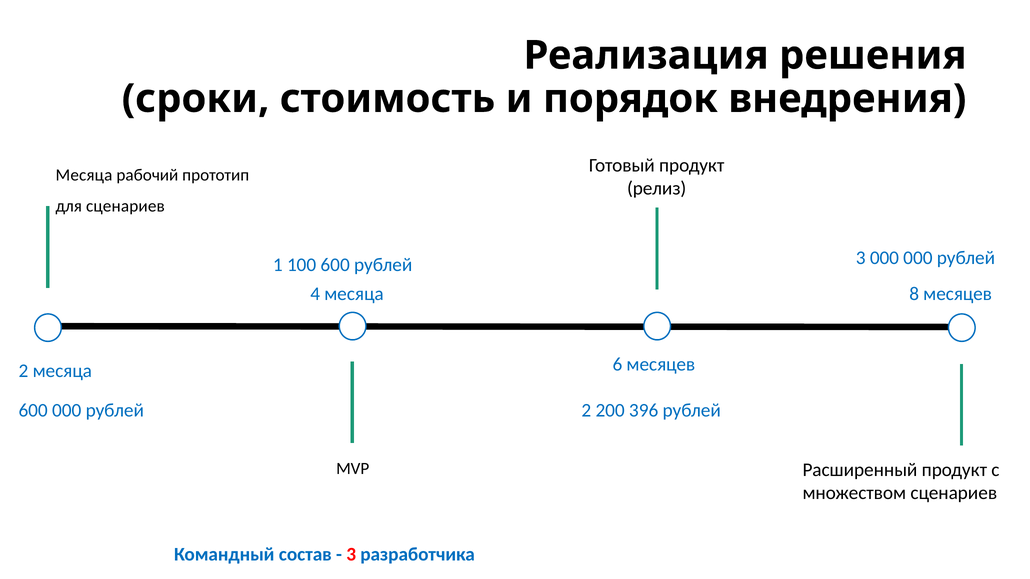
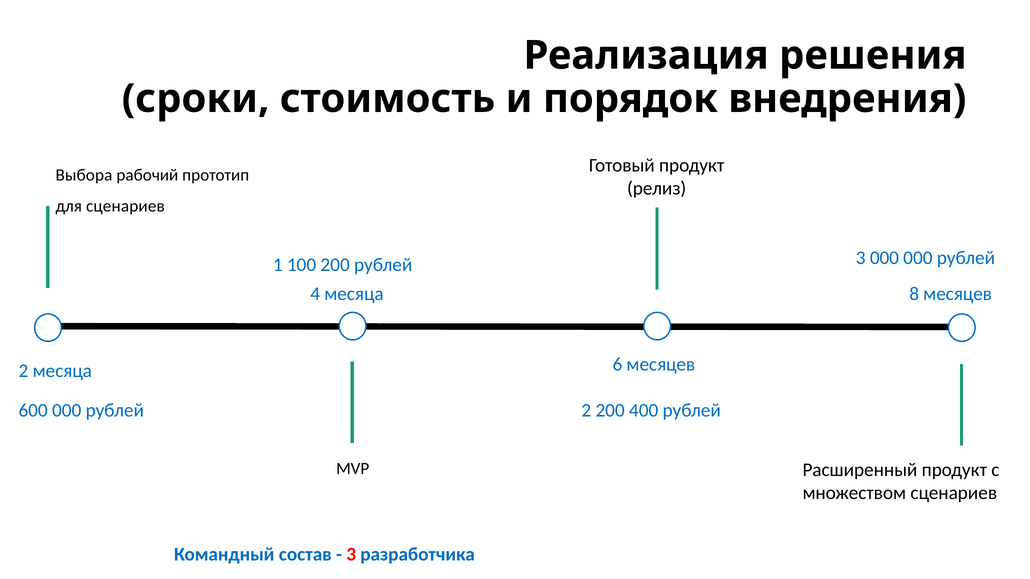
Месяца at (84, 175): Месяца -> Выбора
100 600: 600 -> 200
396: 396 -> 400
